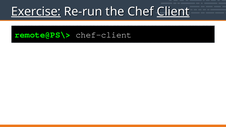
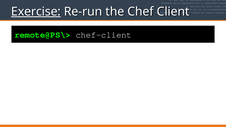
Client underline: present -> none
